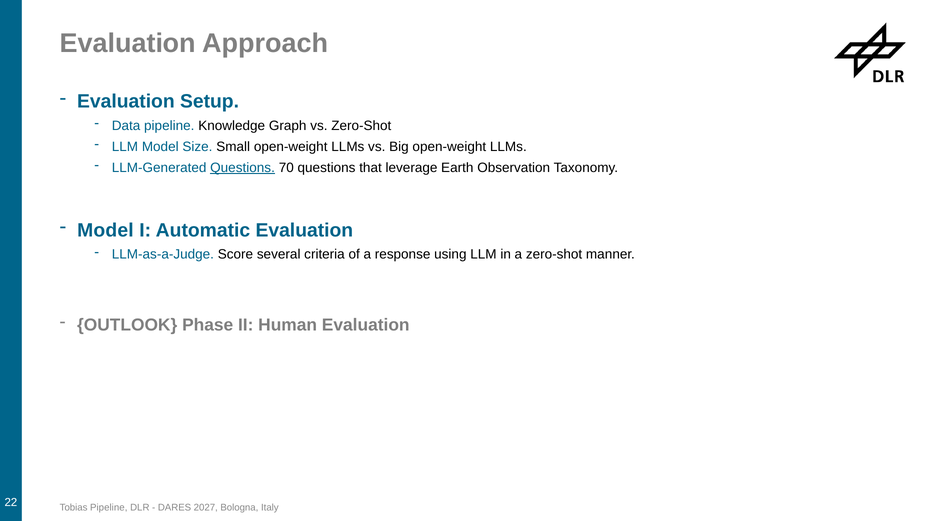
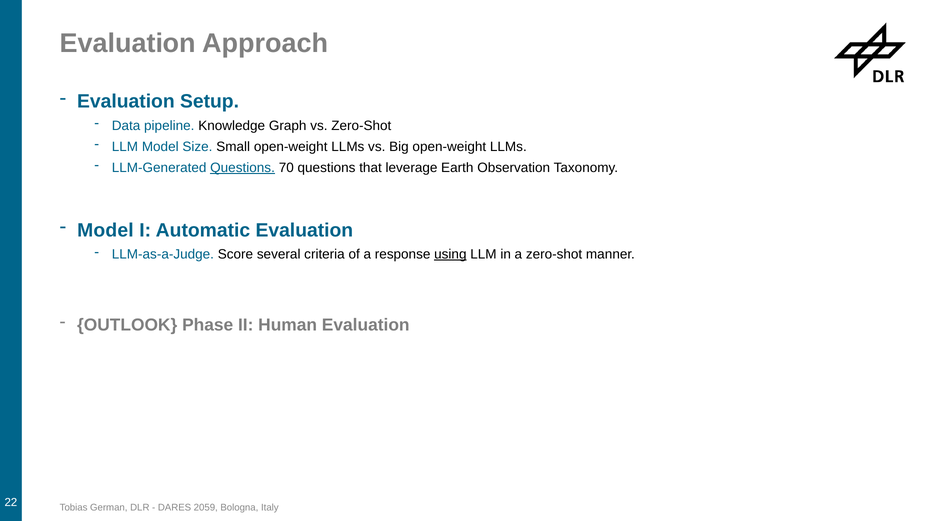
using underline: none -> present
Tobias Pipeline: Pipeline -> German
2027: 2027 -> 2059
